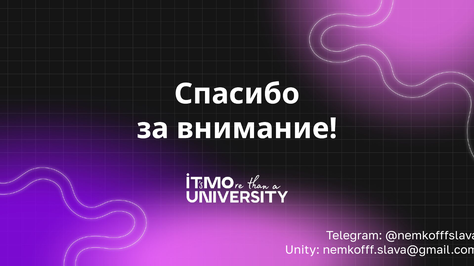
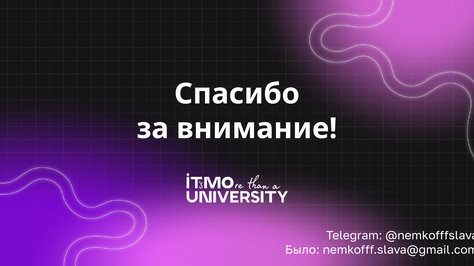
Unity: Unity -> Было
